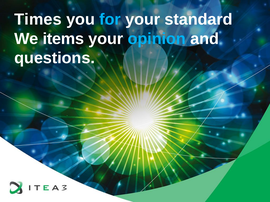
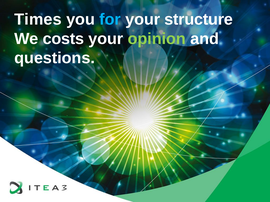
standard: standard -> structure
items: items -> costs
opinion colour: light blue -> light green
